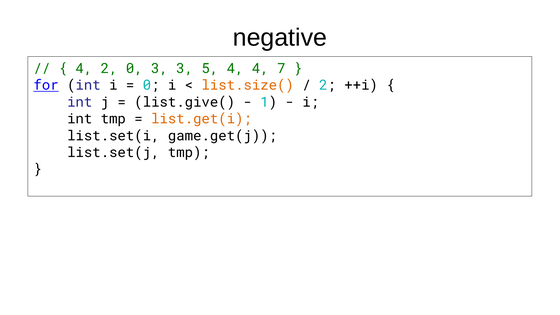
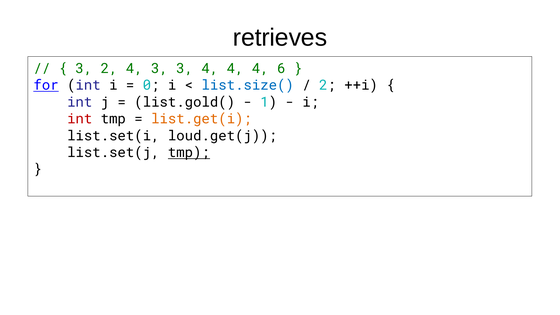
negative: negative -> retrieves
4 at (84, 69): 4 -> 3
2 0: 0 -> 4
3 5: 5 -> 4
7: 7 -> 6
list.size( colour: orange -> blue
list.give(: list.give( -> list.gold(
int at (80, 119) colour: black -> red
game.get(j: game.get(j -> loud.get(j
tmp at (189, 153) underline: none -> present
